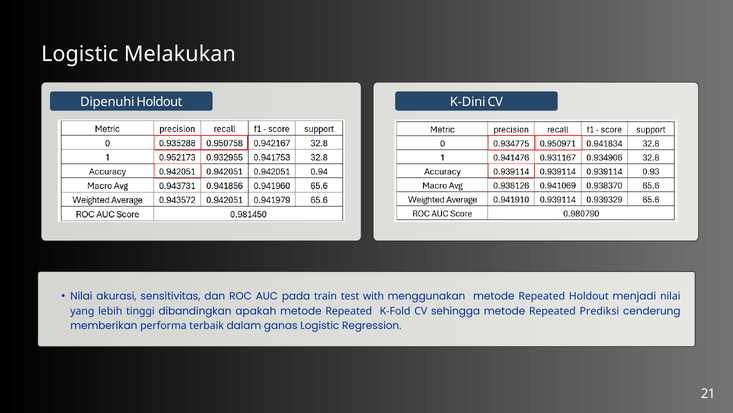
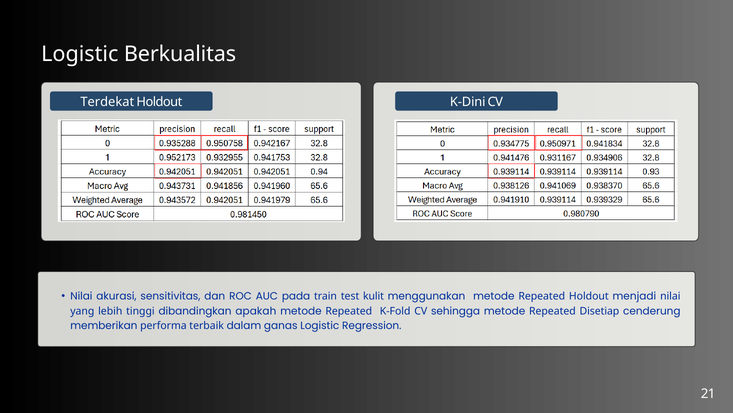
Melakukan: Melakukan -> Berkualitas
Dipenuhi: Dipenuhi -> Terdekat
with: with -> kulit
Prediksi: Prediksi -> Disetiap
